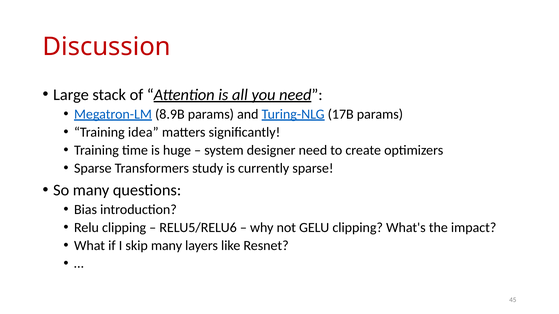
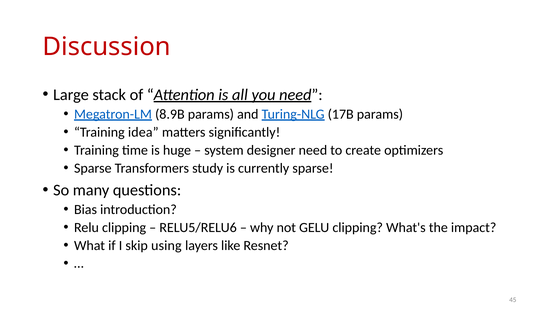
skip many: many -> using
